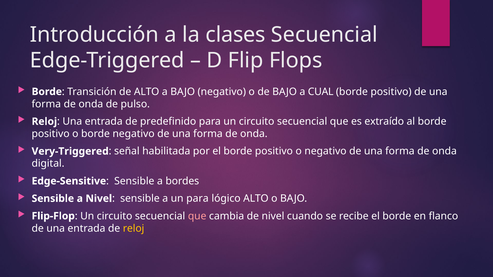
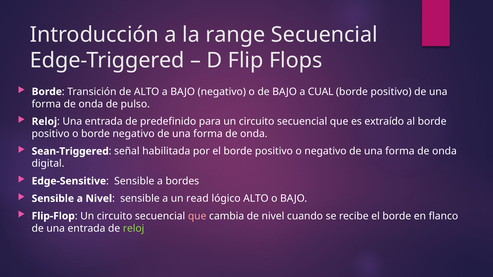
clases: clases -> range
Very-Triggered: Very-Triggered -> Sean-Triggered
un para: para -> read
reloj at (134, 229) colour: yellow -> light green
